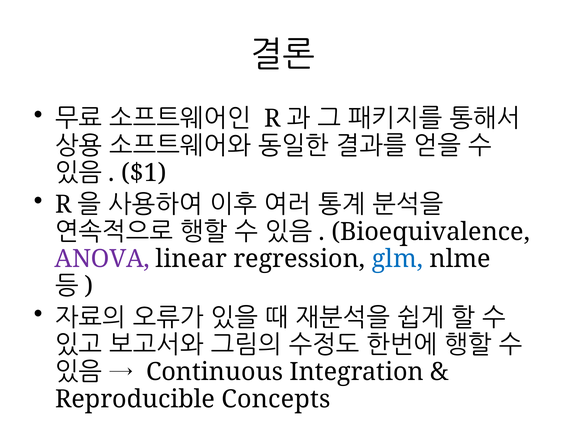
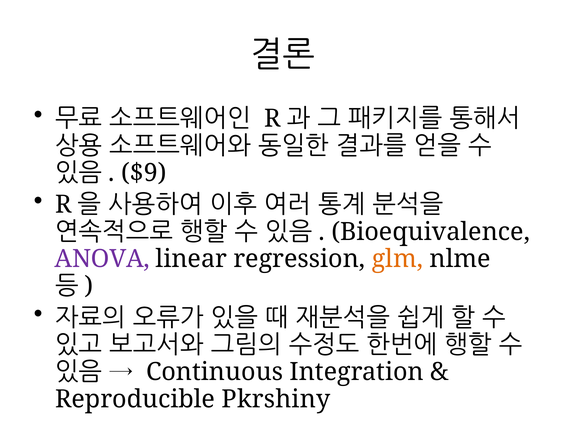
$1: $1 -> $9
glm colour: blue -> orange
Concepts: Concepts -> Pkrshiny
